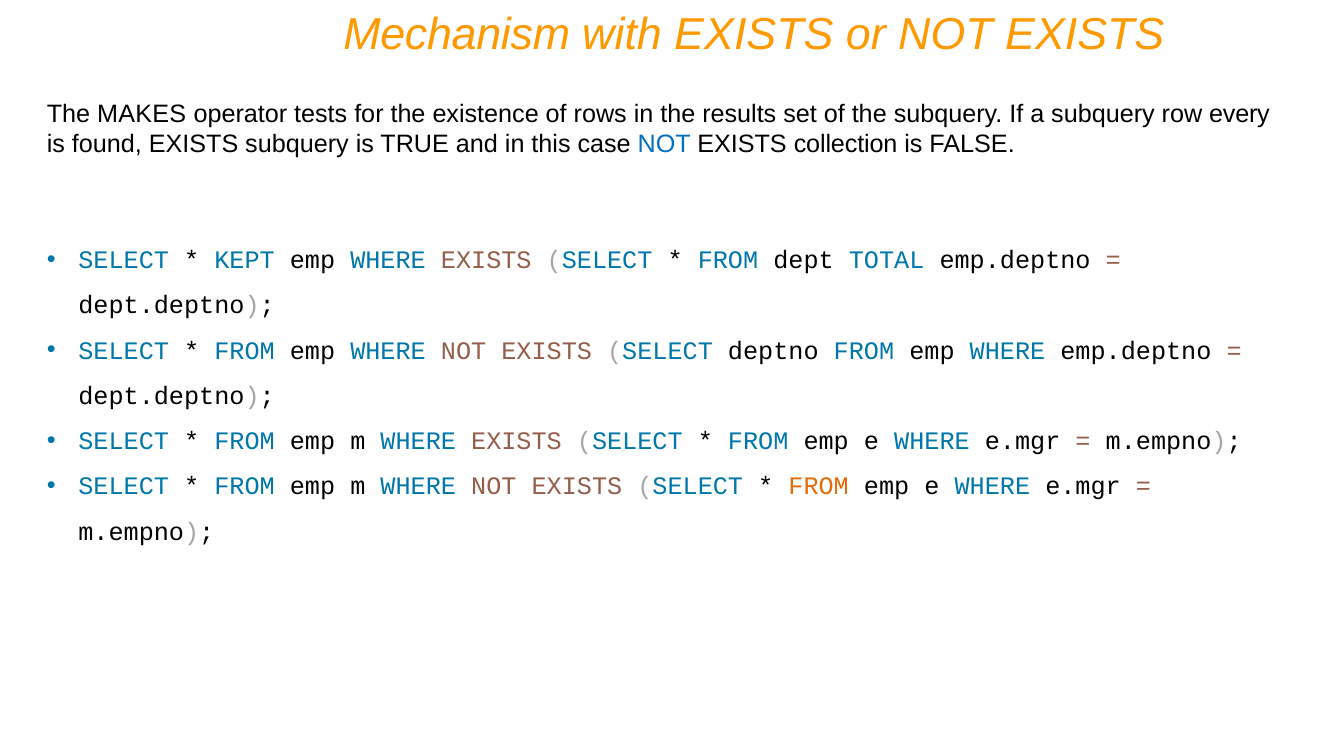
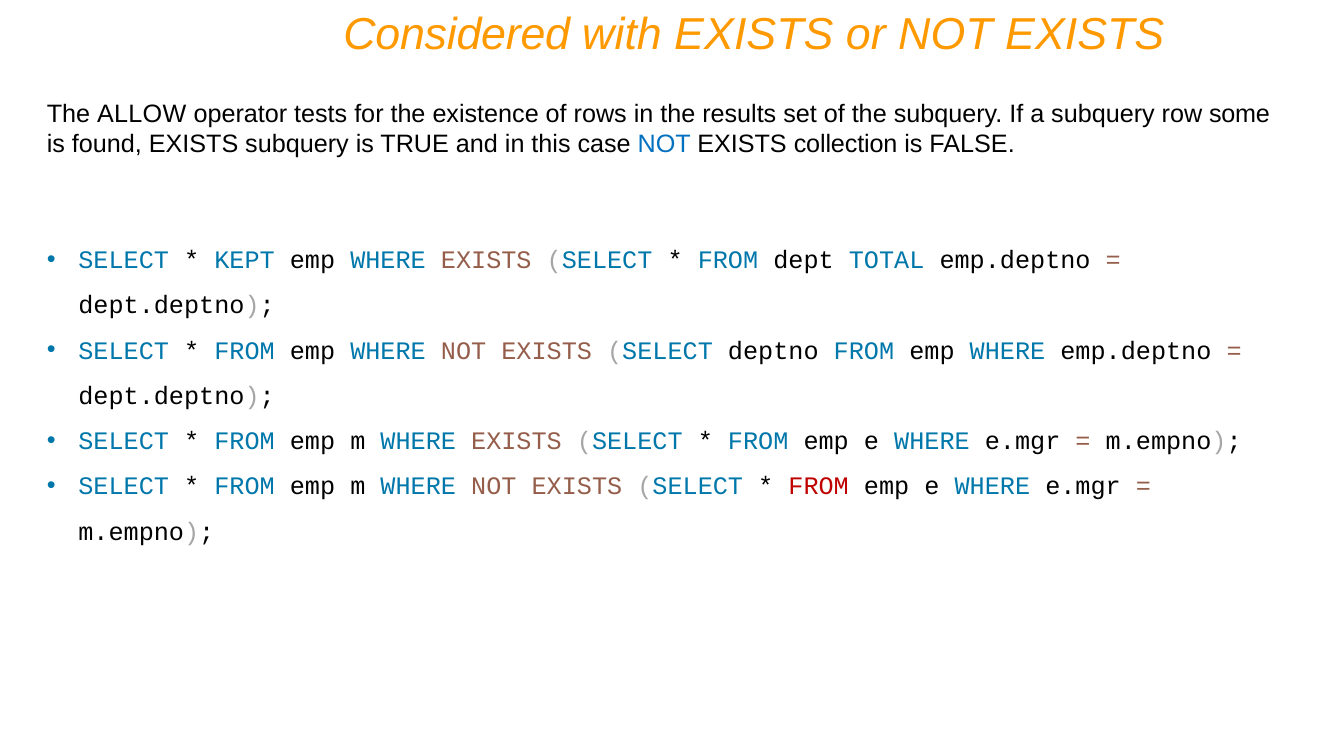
Mechanism: Mechanism -> Considered
MAKES: MAKES -> ALLOW
every: every -> some
FROM at (819, 487) colour: orange -> red
